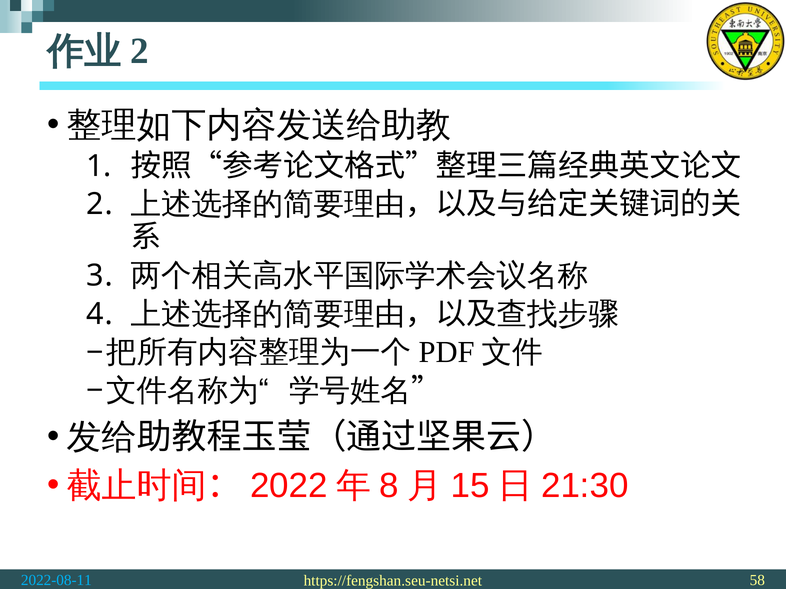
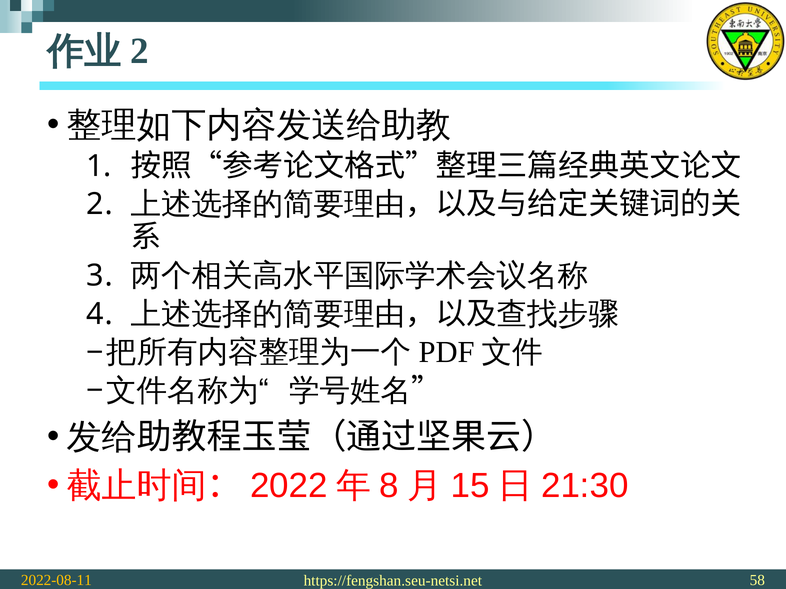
2022-08-11 colour: light blue -> yellow
